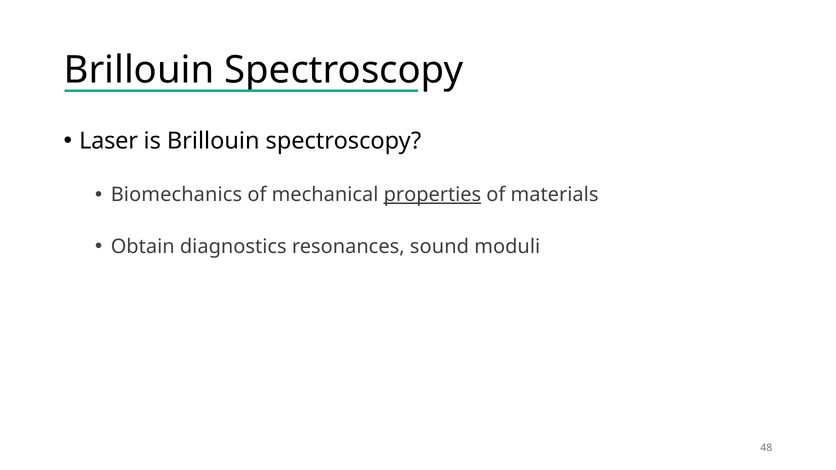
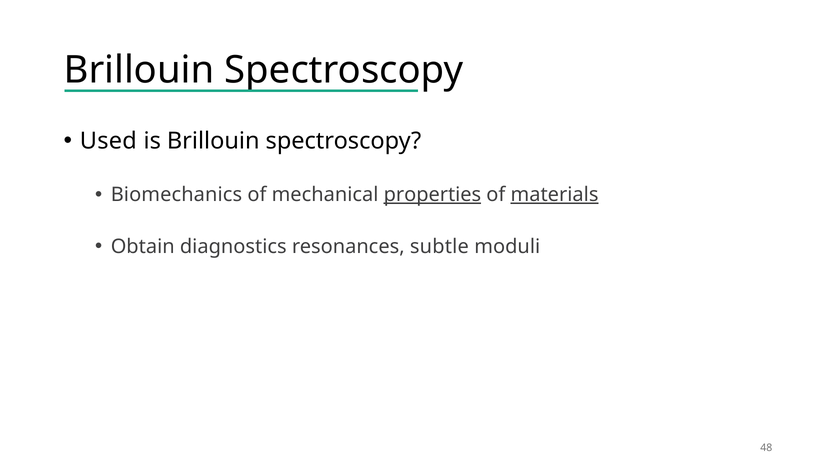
Laser: Laser -> Used
materials underline: none -> present
sound: sound -> subtle
